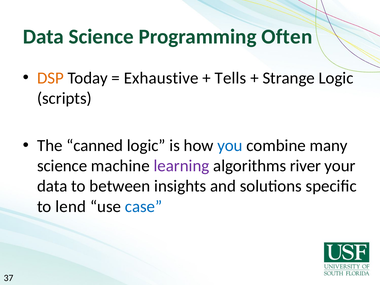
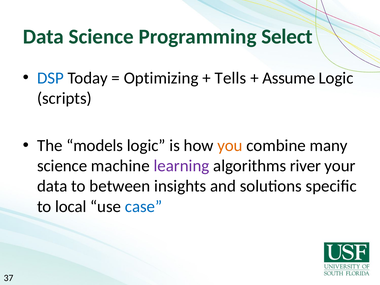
Often: Often -> Select
DSP colour: orange -> blue
Exhaustive: Exhaustive -> Optimizing
Strange: Strange -> Assume
canned: canned -> models
you colour: blue -> orange
lend: lend -> local
